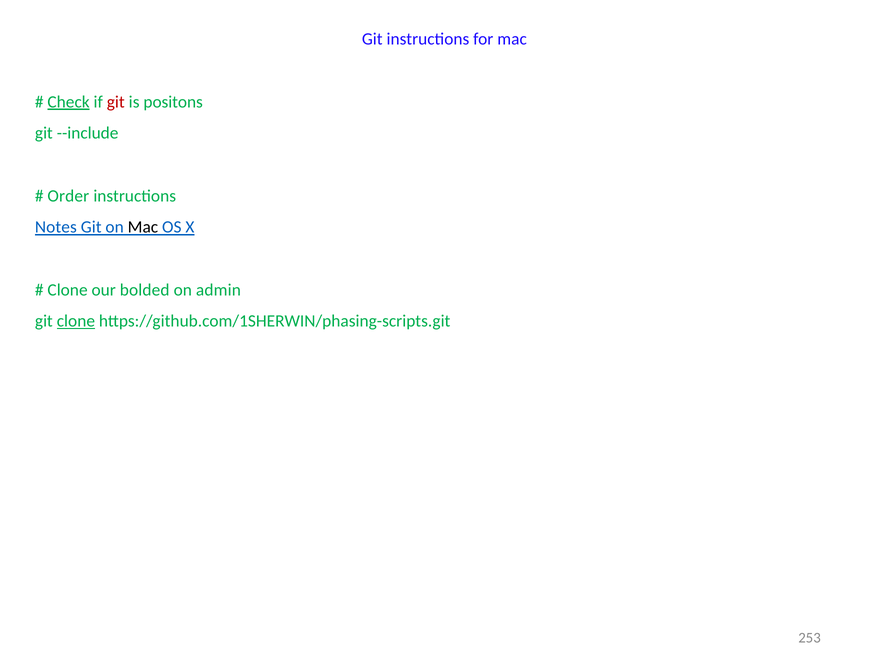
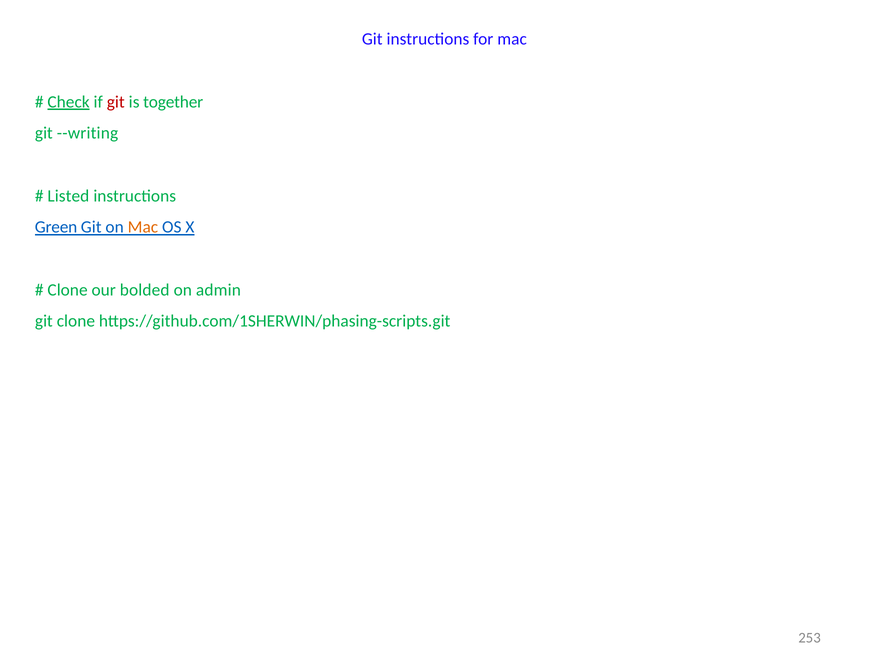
positons: positons -> together
--include: --include -> --writing
Order: Order -> Listed
Notes: Notes -> Green
Mac at (143, 227) colour: black -> orange
clone at (76, 321) underline: present -> none
